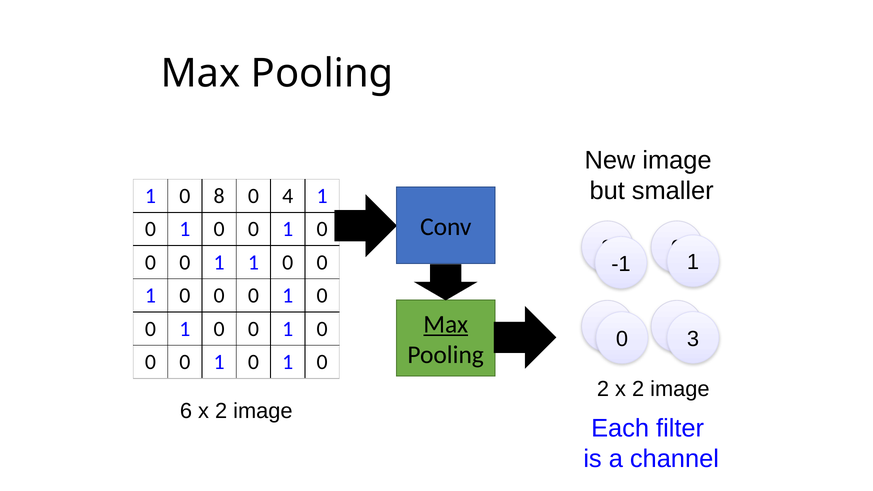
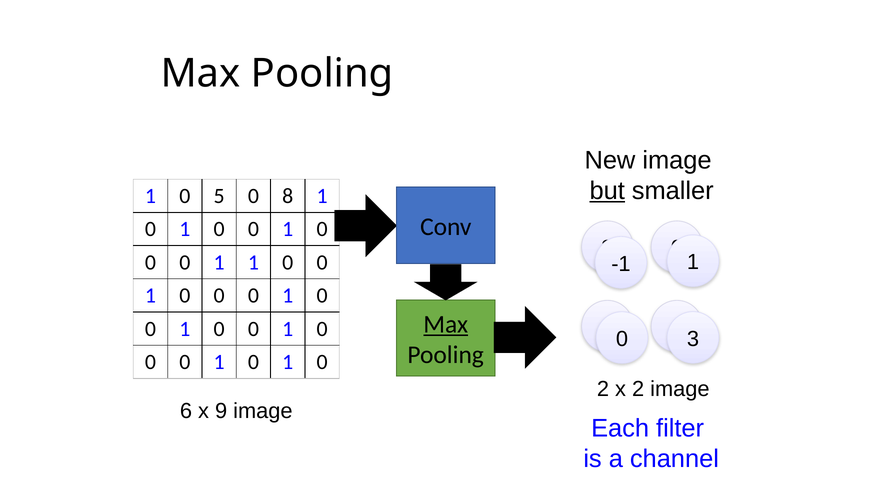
but underline: none -> present
8: 8 -> 5
4: 4 -> 8
6 x 2: 2 -> 9
